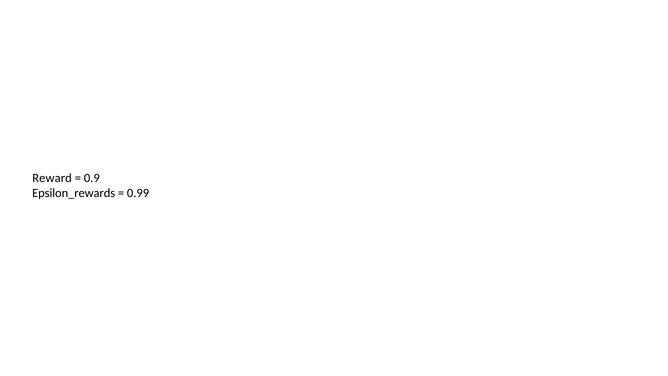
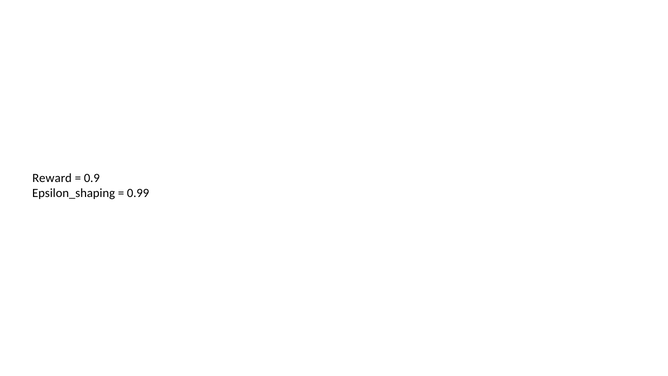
Epsilon_rewards: Epsilon_rewards -> Epsilon_shaping
